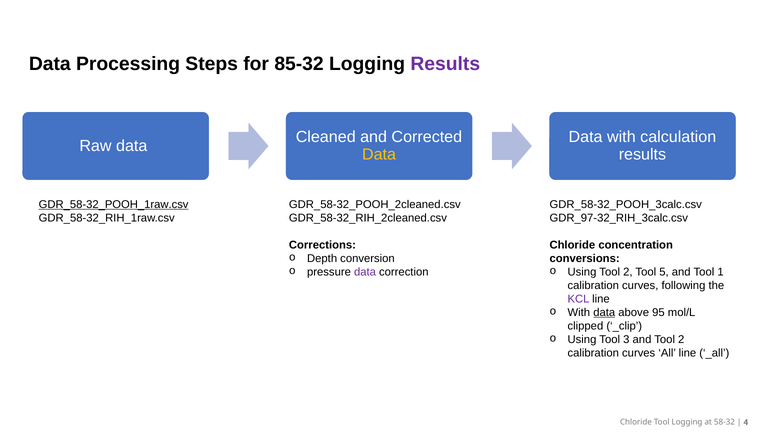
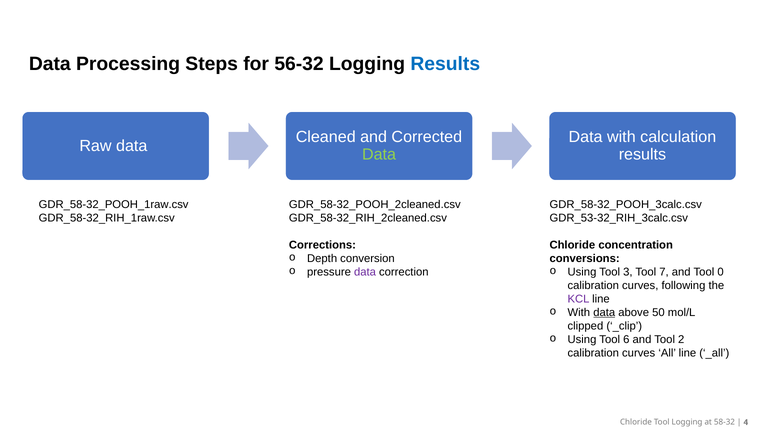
85-32: 85-32 -> 56-32
Results at (445, 64) colour: purple -> blue
Data at (379, 155) colour: yellow -> light green
GDR_58-32_POOH_1raw.csv underline: present -> none
GDR_97-32_RIH_3calc.csv: GDR_97-32_RIH_3calc.csv -> GDR_53-32_RIH_3calc.csv
Using Tool 2: 2 -> 3
5: 5 -> 7
1: 1 -> 0
95: 95 -> 50
3: 3 -> 6
